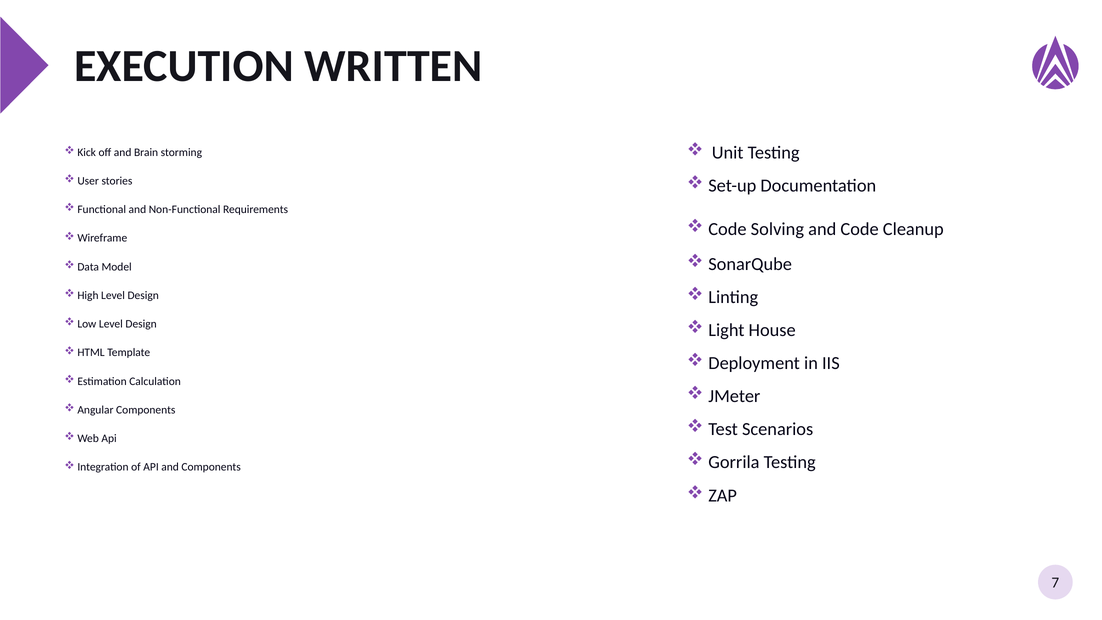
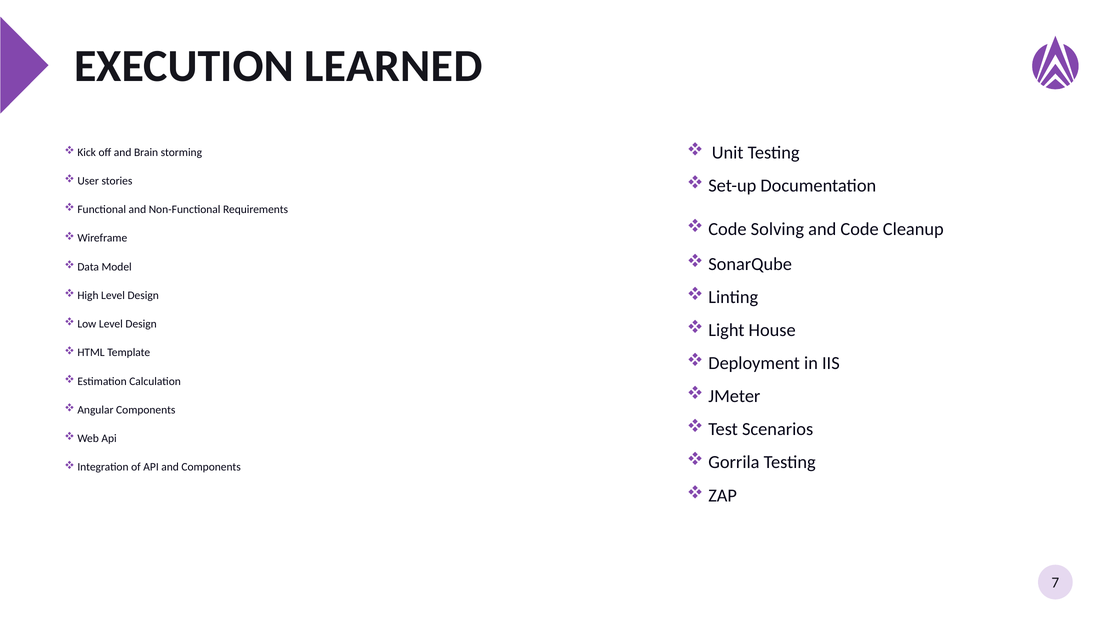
WRITTEN: WRITTEN -> LEARNED
